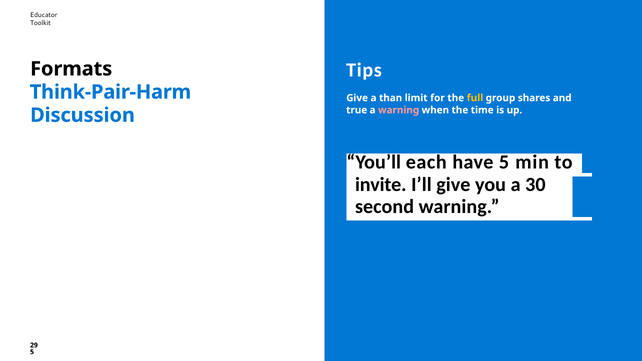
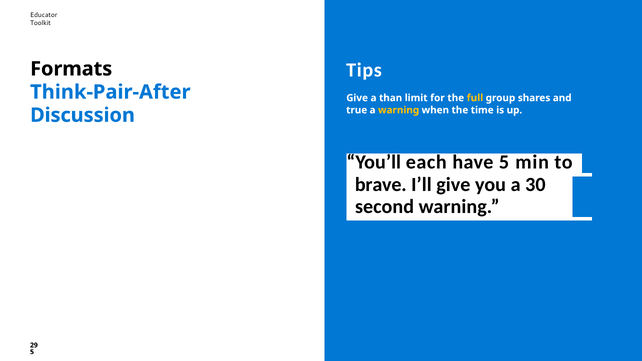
Think-Pair-Harm: Think-Pair-Harm -> Think-Pair-After
warning at (399, 110) colour: pink -> yellow
invite: invite -> brave
